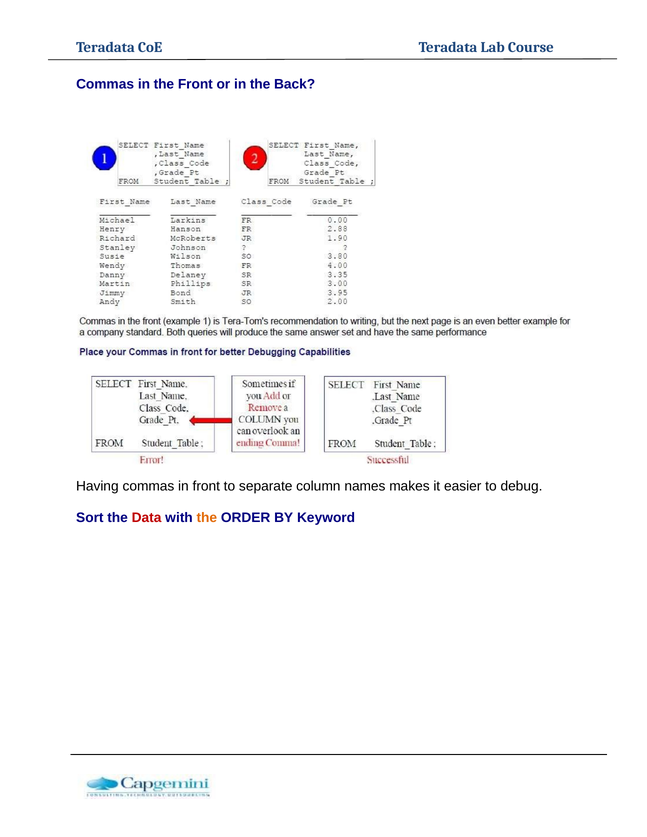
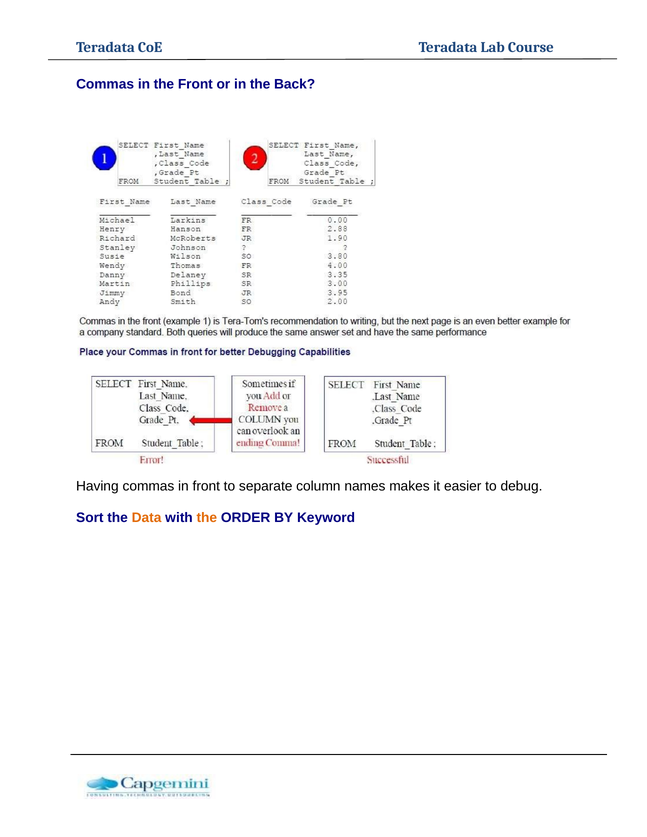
Data colour: red -> orange
